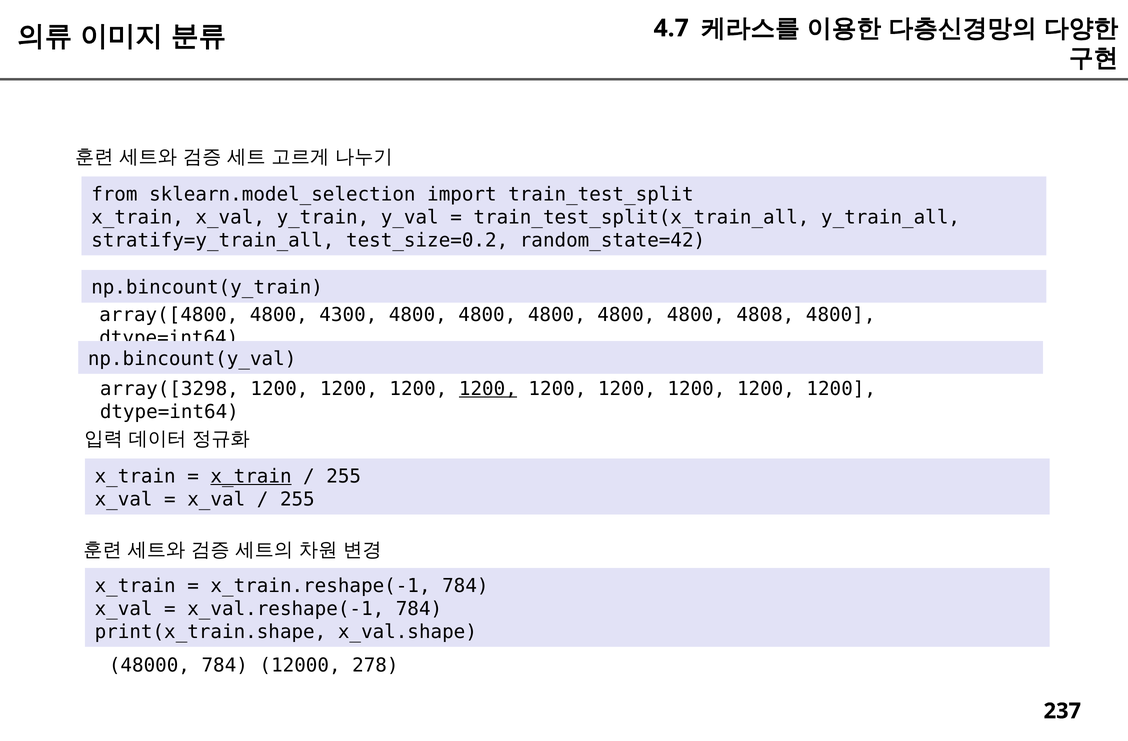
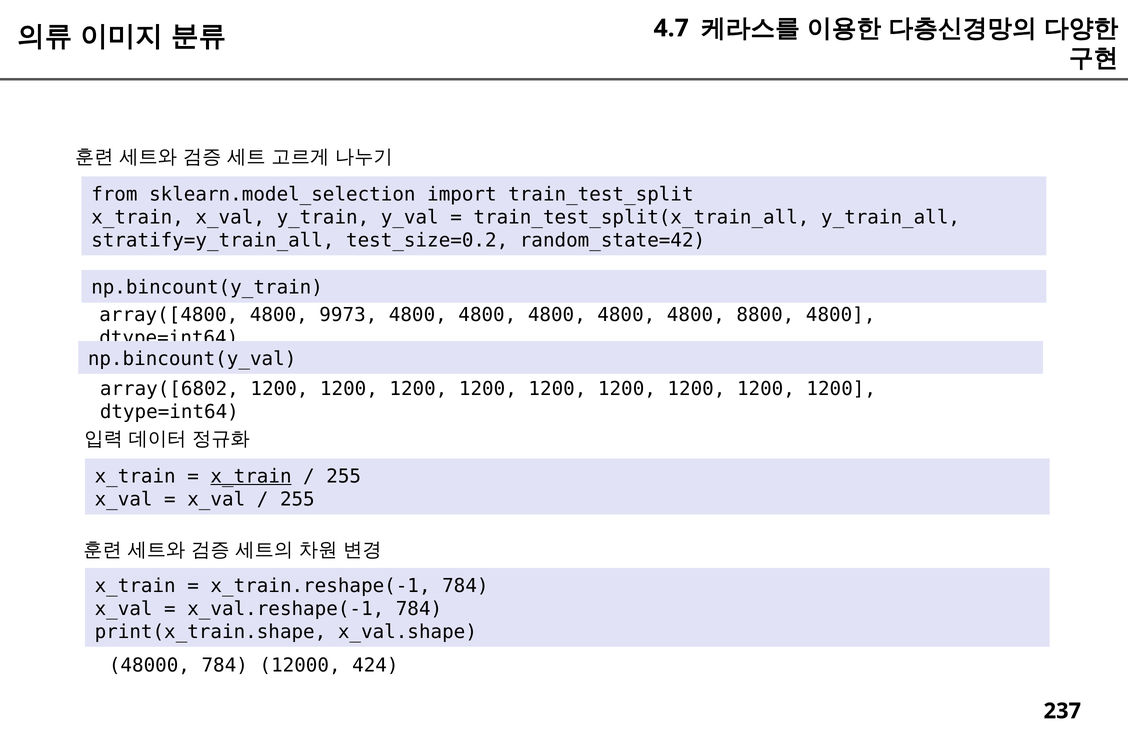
4300: 4300 -> 9973
4808: 4808 -> 8800
array([3298: array([3298 -> array([6802
1200 at (488, 389) underline: present -> none
278: 278 -> 424
